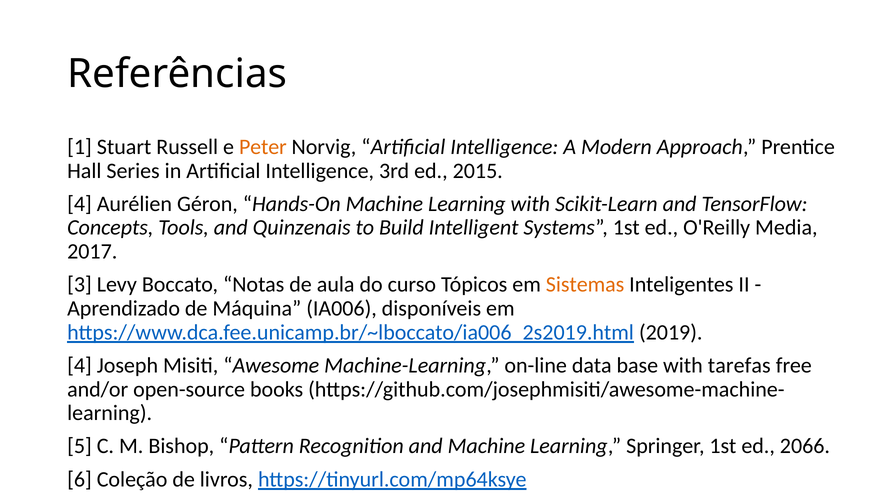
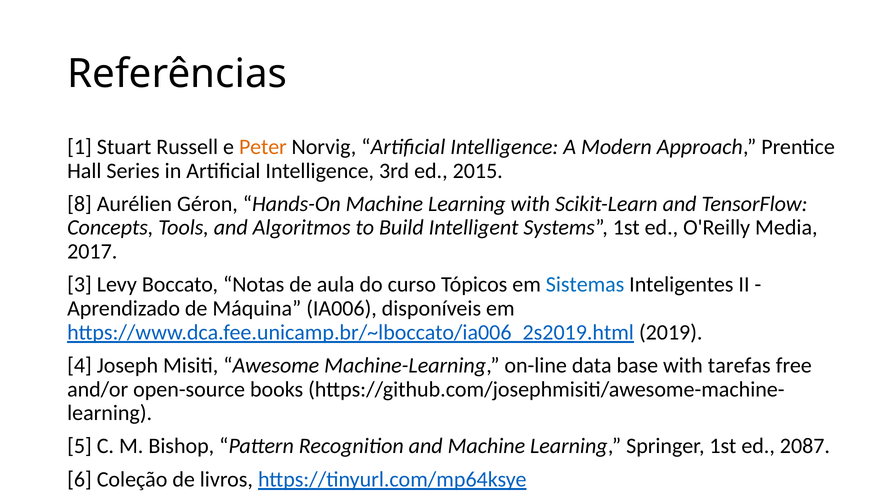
4 at (79, 204): 4 -> 8
Quinzenais: Quinzenais -> Algoritmos
Sistemas colour: orange -> blue
2066: 2066 -> 2087
